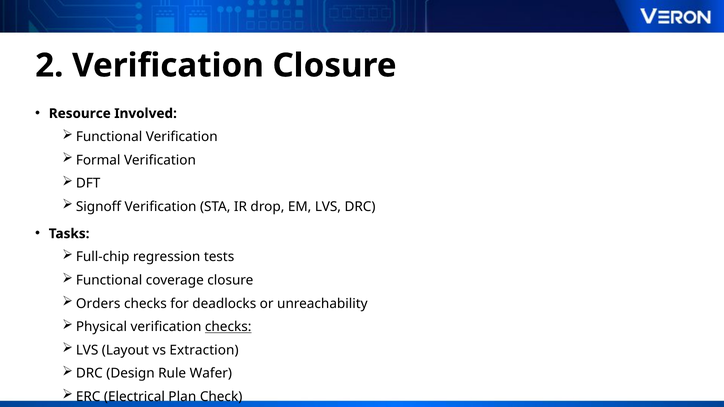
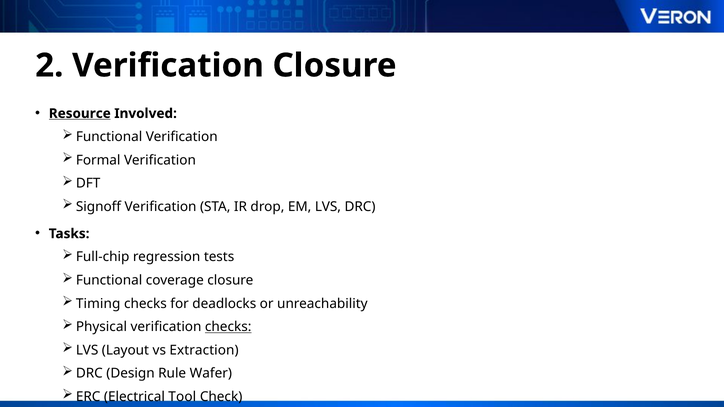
Resource underline: none -> present
Orders: Orders -> Timing
Plan: Plan -> Tool
